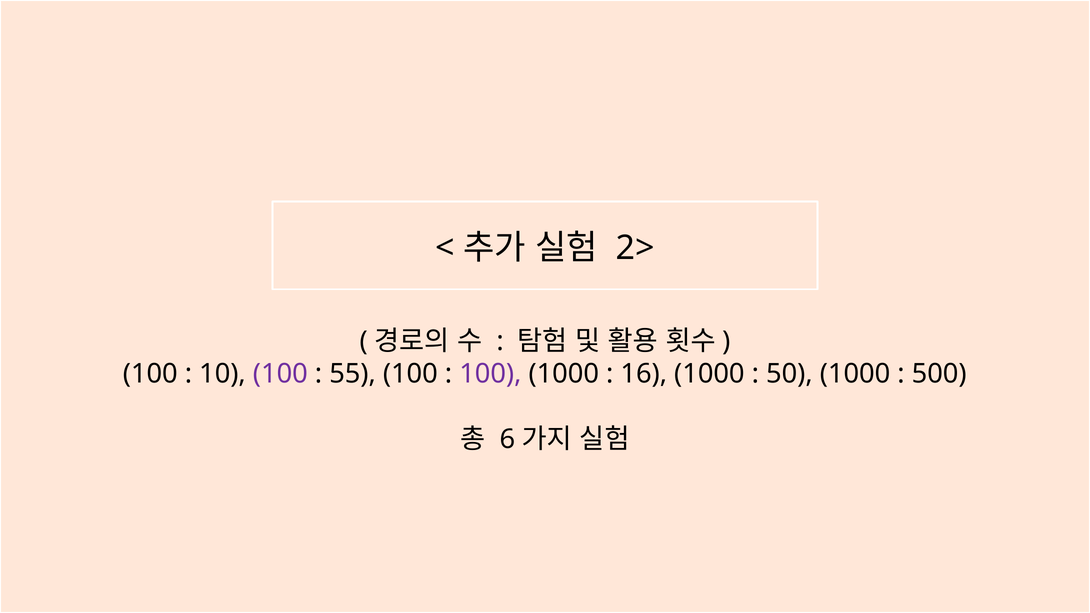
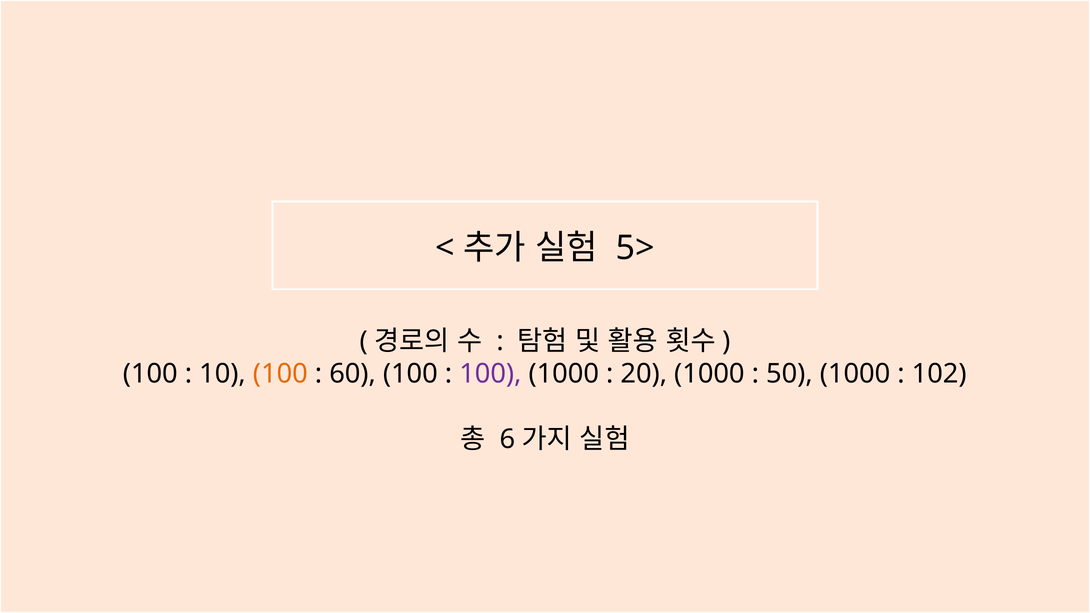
2>: 2> -> 5>
100 at (280, 374) colour: purple -> orange
55: 55 -> 60
16: 16 -> 20
500: 500 -> 102
